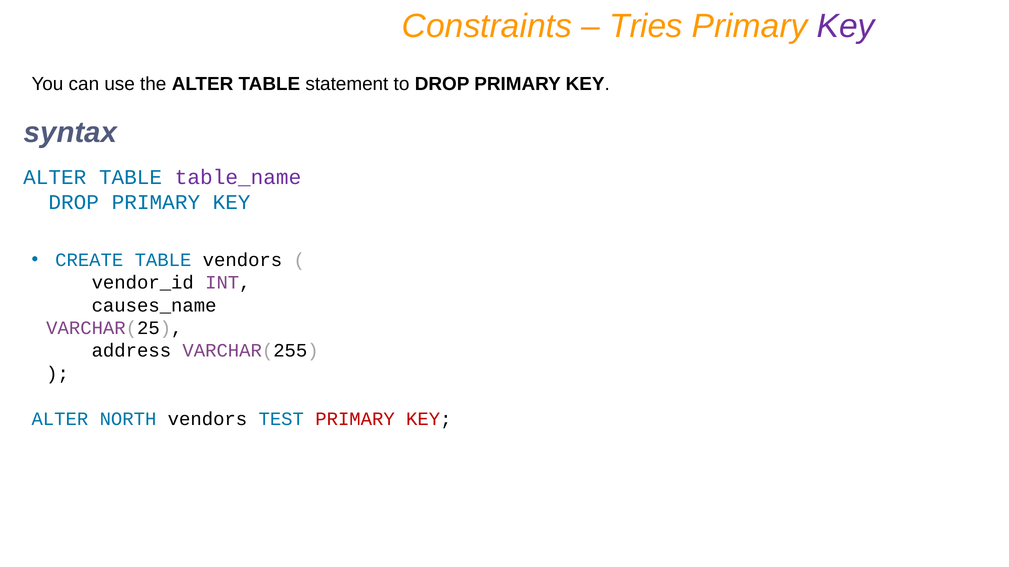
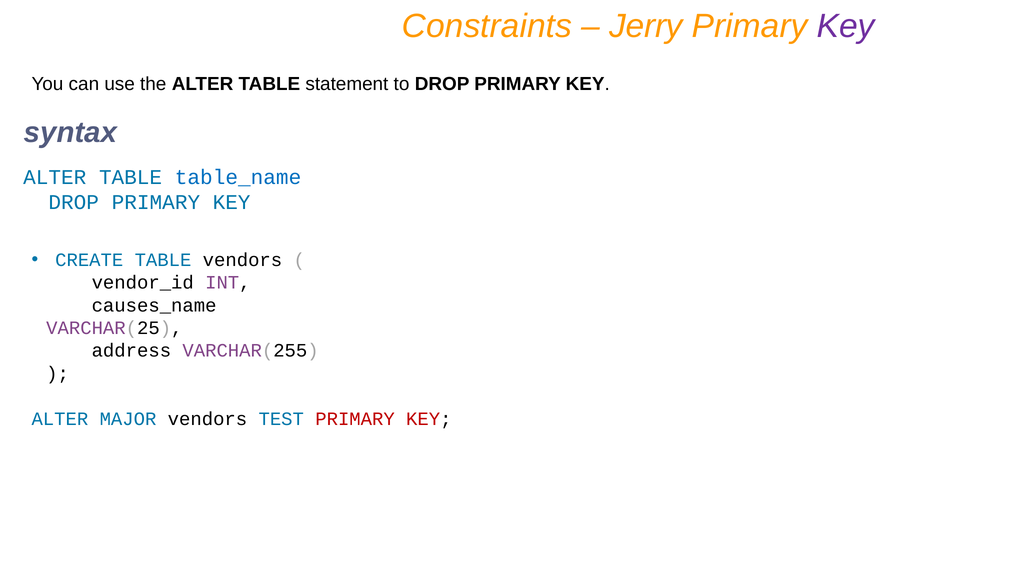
Tries: Tries -> Jerry
table_name colour: purple -> blue
NORTH: NORTH -> MAJOR
